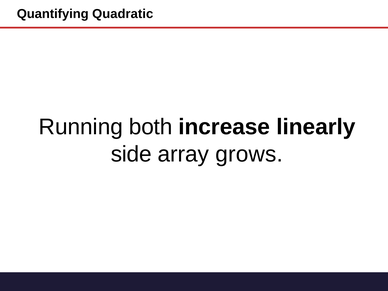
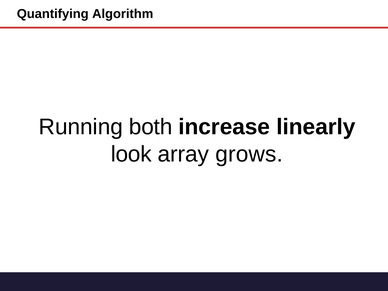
Quadratic: Quadratic -> Algorithm
side: side -> look
